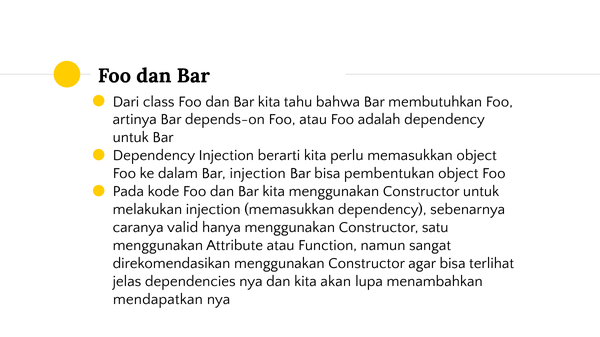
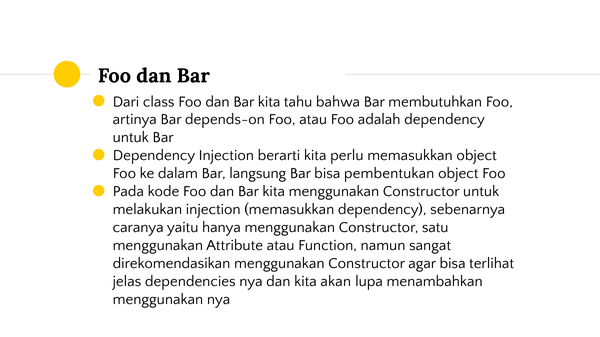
Bar injection: injection -> langsung
valid: valid -> yaitu
mendapatkan at (158, 300): mendapatkan -> menggunakan
